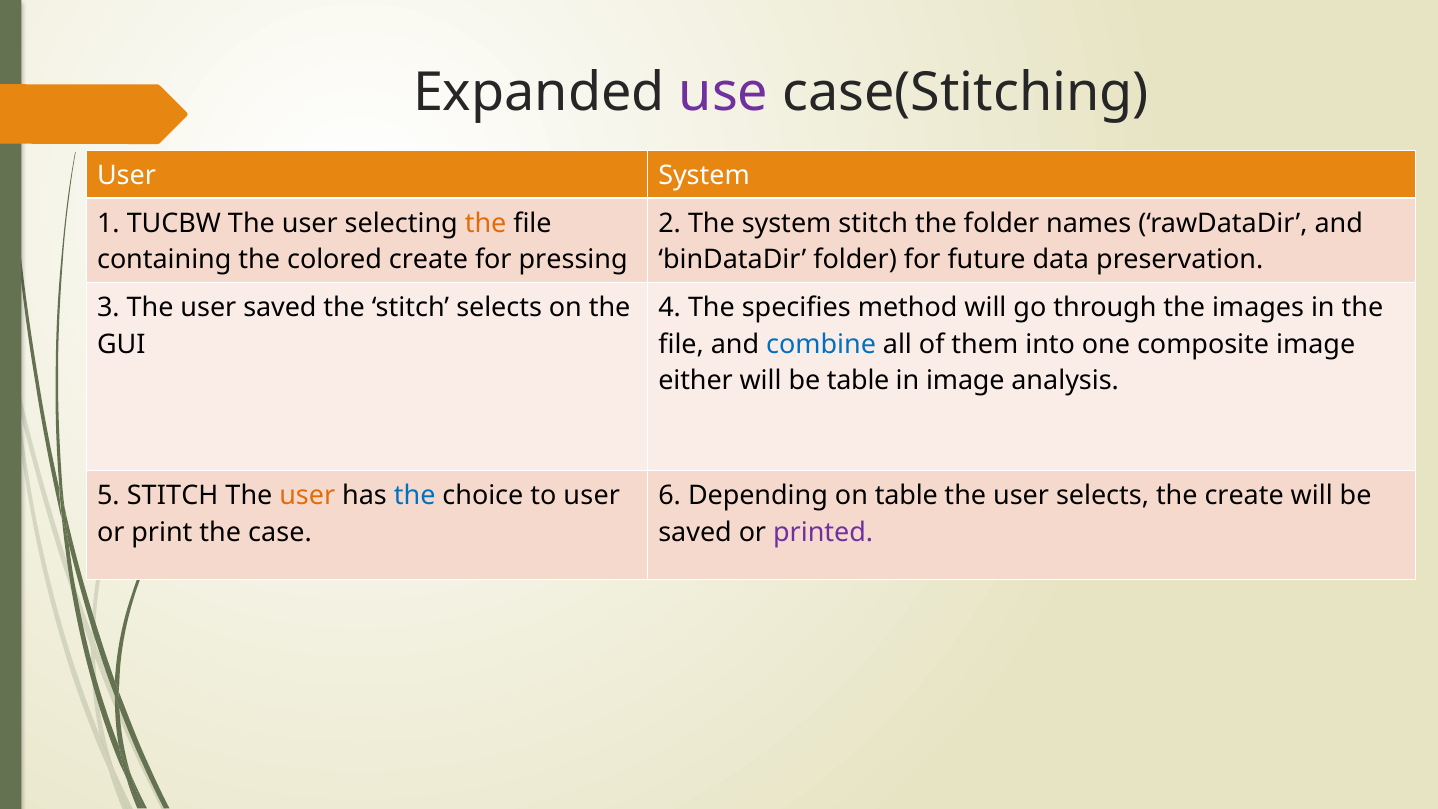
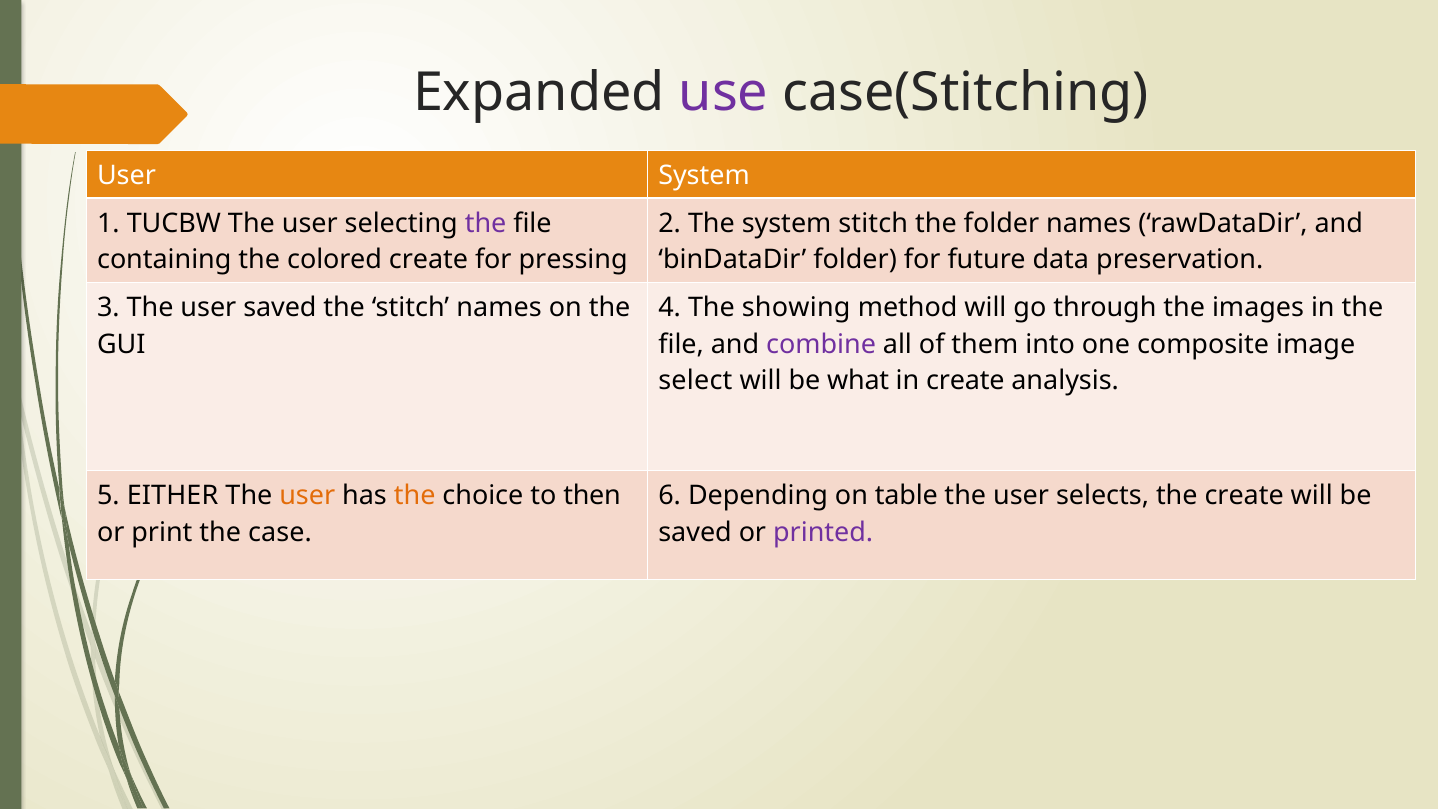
the at (486, 223) colour: orange -> purple
stitch selects: selects -> names
specifies: specifies -> showing
combine colour: blue -> purple
either: either -> select
be table: table -> what
in image: image -> create
5 STITCH: STITCH -> EITHER
the at (415, 496) colour: blue -> orange
to user: user -> then
